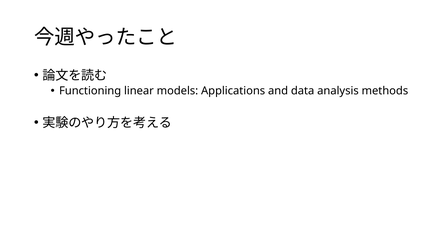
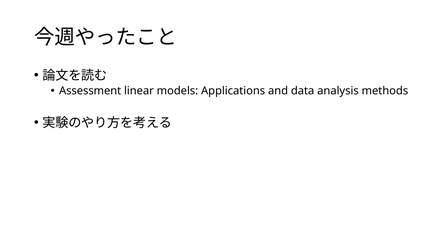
Functioning: Functioning -> Assessment
